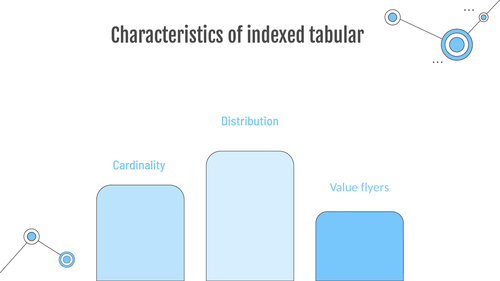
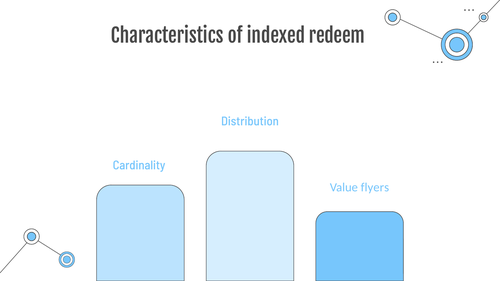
tabular: tabular -> redeem
